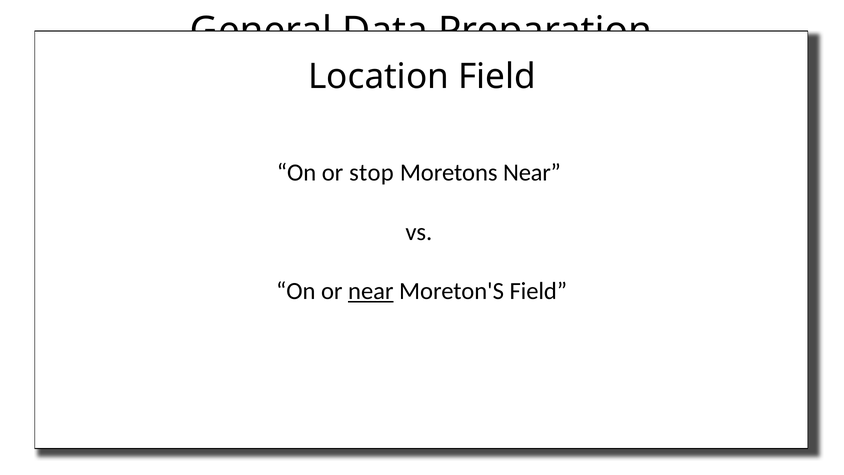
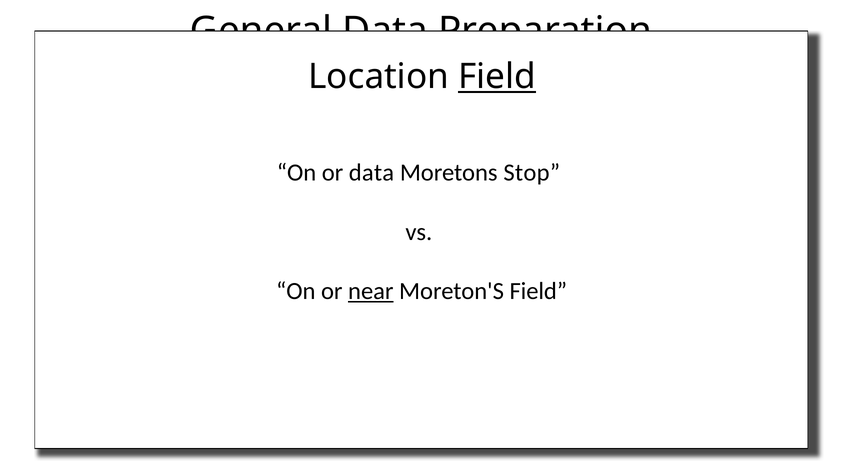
Field at (497, 77) underline: none -> present
or stop: stop -> data
Moretons Near: Near -> Stop
